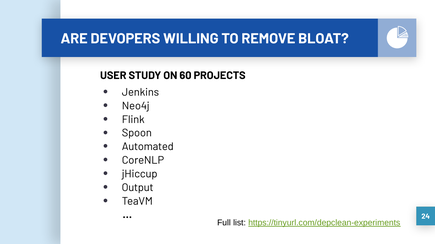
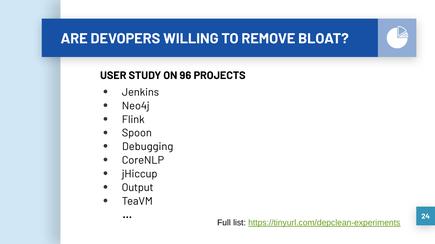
60: 60 -> 96
Automated: Automated -> Debugging
